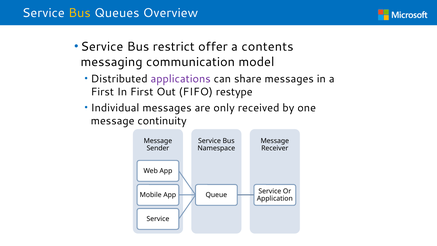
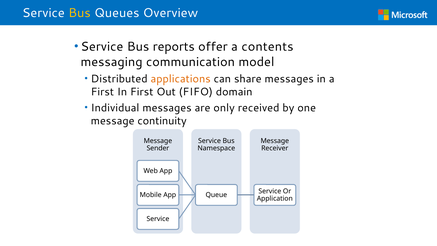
restrict: restrict -> reports
applications colour: purple -> orange
restype: restype -> domain
